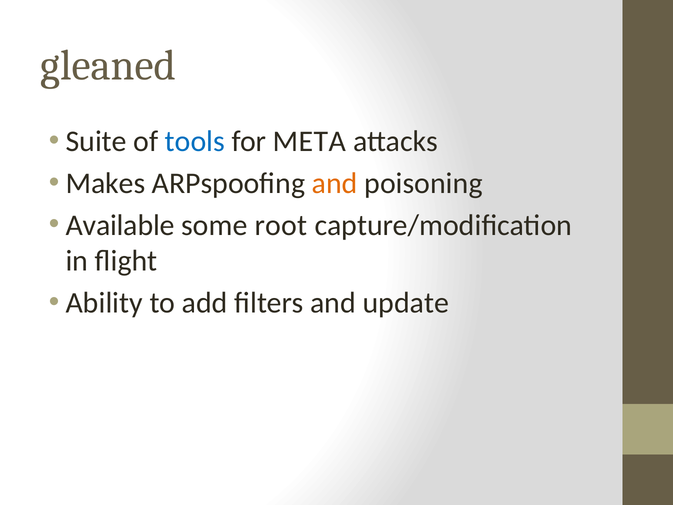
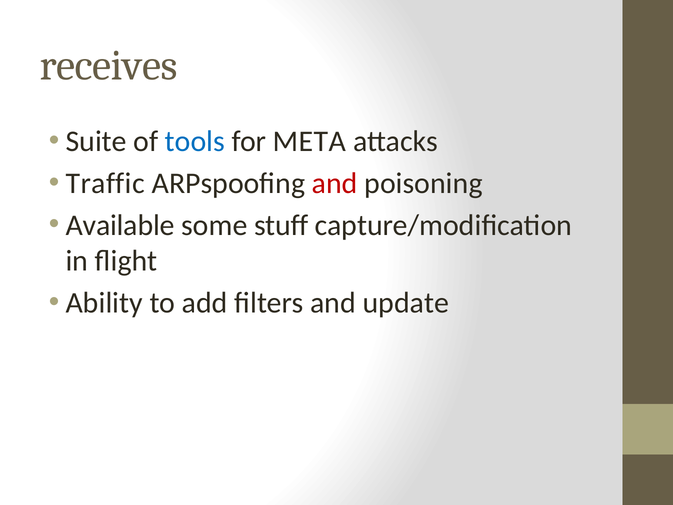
gleaned: gleaned -> receives
Makes: Makes -> Traffic
and at (335, 183) colour: orange -> red
root: root -> stuff
